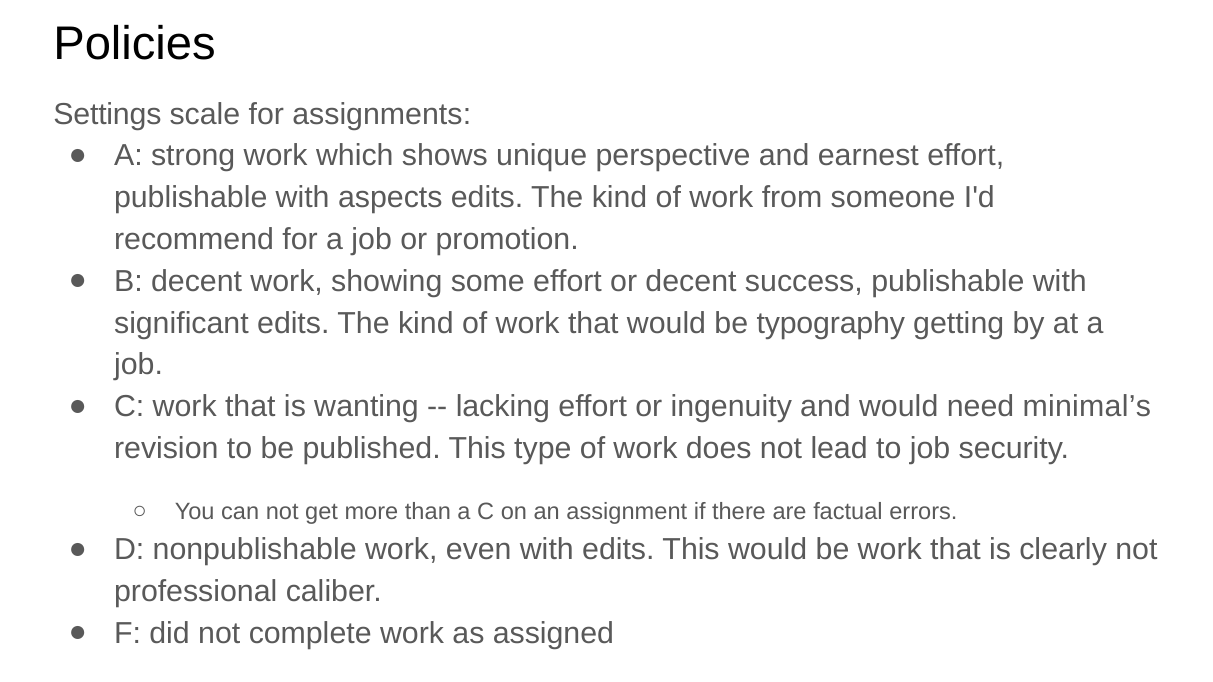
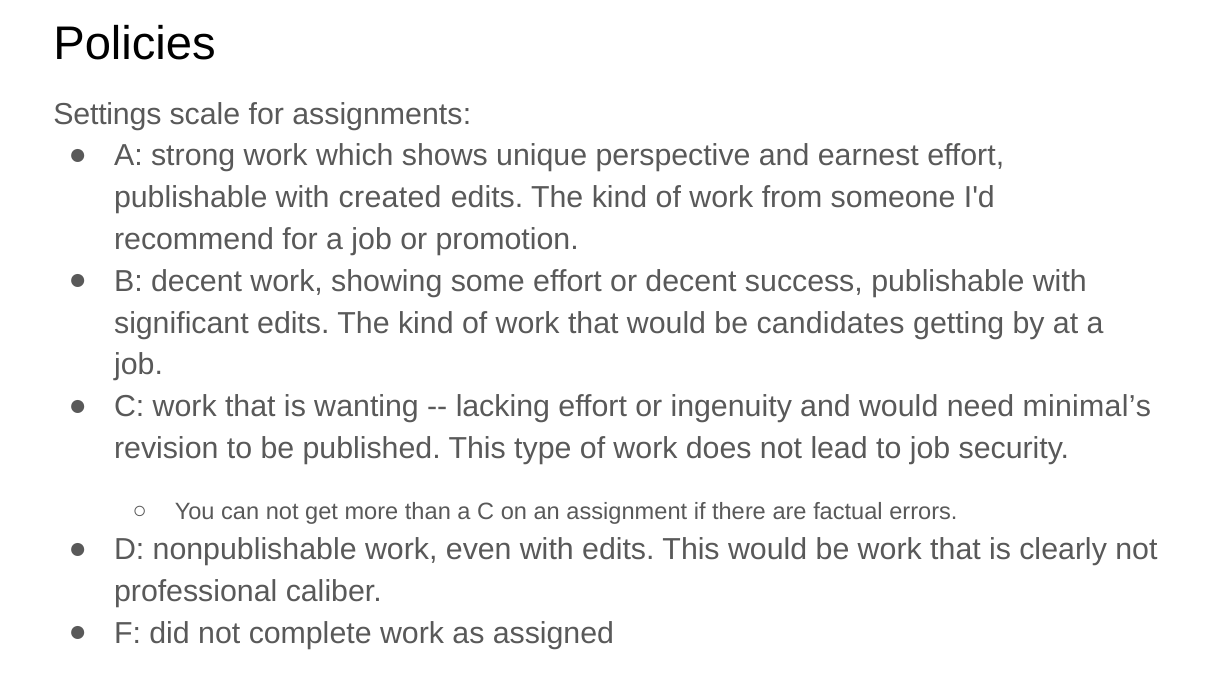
aspects: aspects -> created
typography: typography -> candidates
